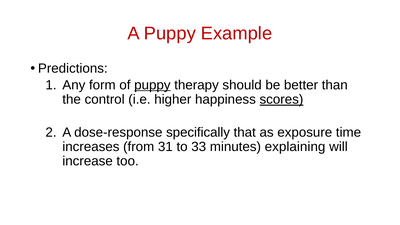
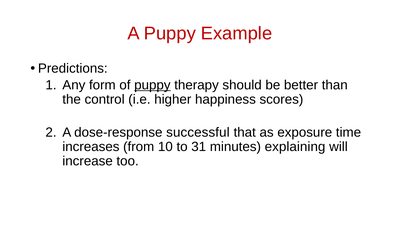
scores underline: present -> none
specifically: specifically -> successful
31: 31 -> 10
33: 33 -> 31
